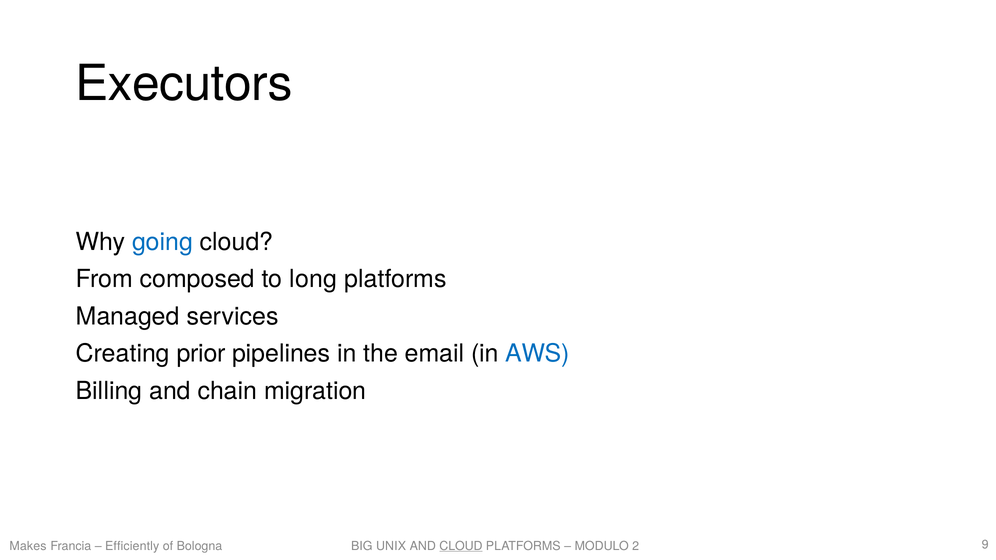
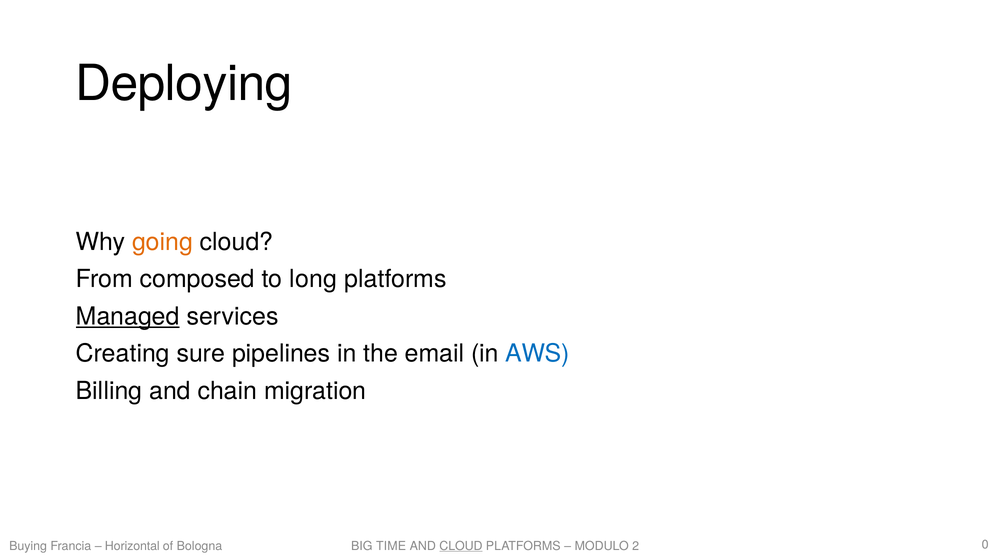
Executors: Executors -> Deploying
going colour: blue -> orange
Managed underline: none -> present
prior: prior -> sure
Makes: Makes -> Buying
Efficiently: Efficiently -> Horizontal
UNIX: UNIX -> TIME
9: 9 -> 0
